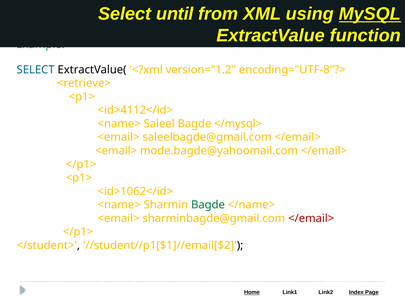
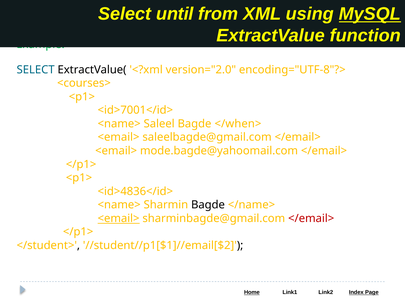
version="1.2: version="1.2 -> version="2.0
<retrieve>: <retrieve> -> <courses>
<id>4112</id>: <id>4112</id> -> <id>7001</id>
</mysql>: </mysql> -> </when>
<id>1062</id>: <id>1062</id> -> <id>4836</id>
Bagde at (208, 205) colour: green -> black
<email> at (119, 218) underline: none -> present
